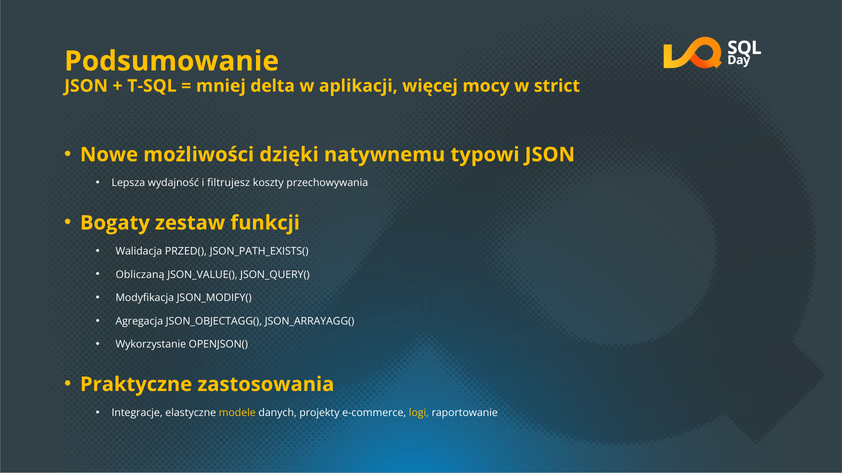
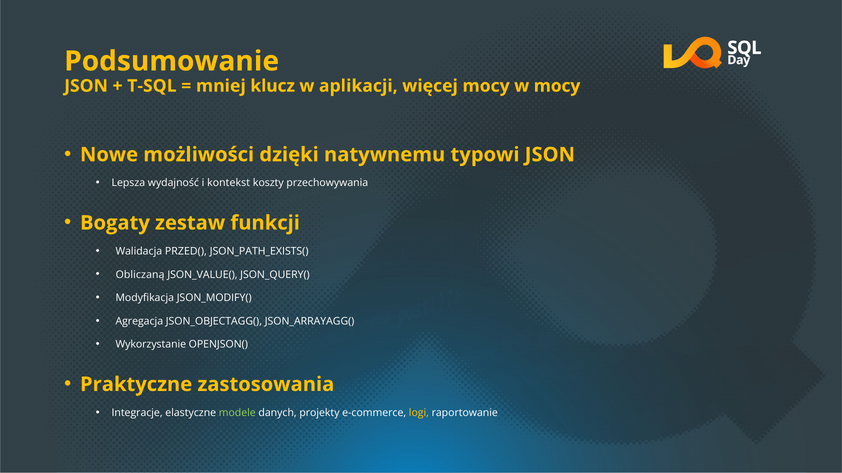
delta: delta -> klucz
w strict: strict -> mocy
filtrujesz: filtrujesz -> kontekst
modele colour: yellow -> light green
